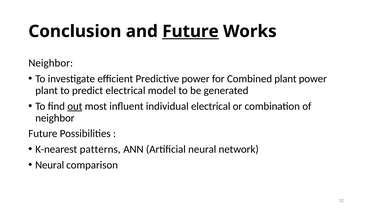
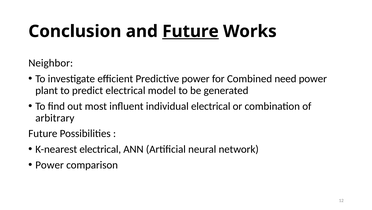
Combined plant: plant -> need
out underline: present -> none
neighbor at (55, 118): neighbor -> arbitrary
K-nearest patterns: patterns -> electrical
Neural at (50, 164): Neural -> Power
